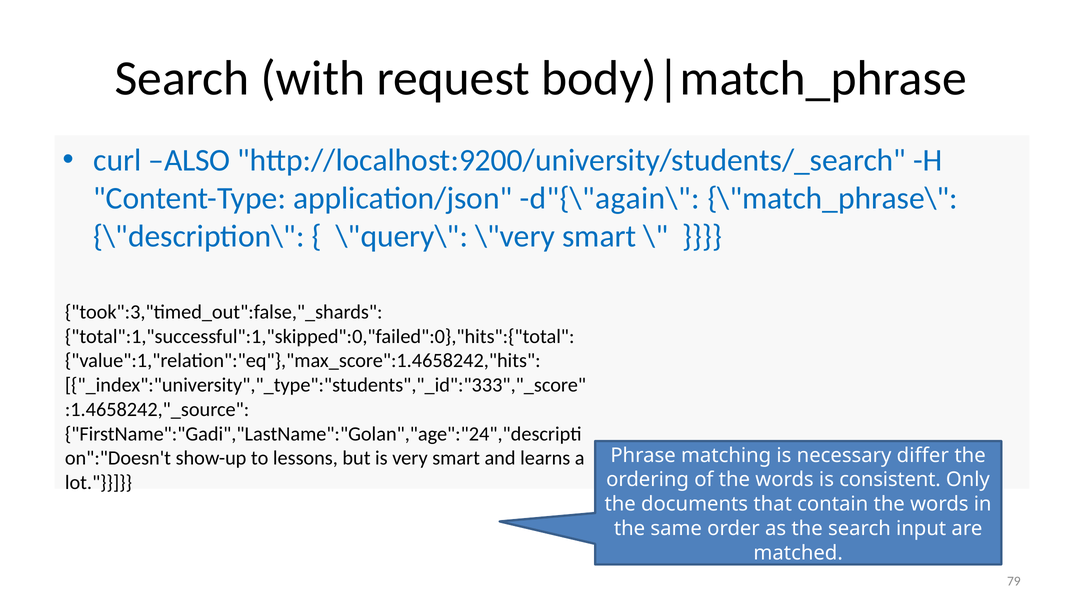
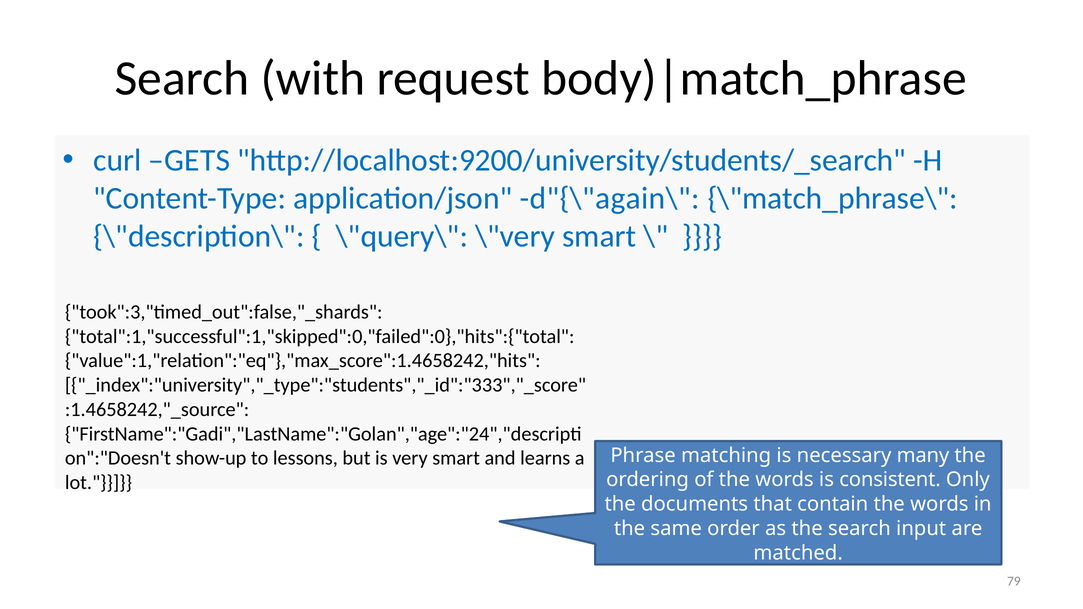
ALSO: ALSO -> GETS
differ: differ -> many
